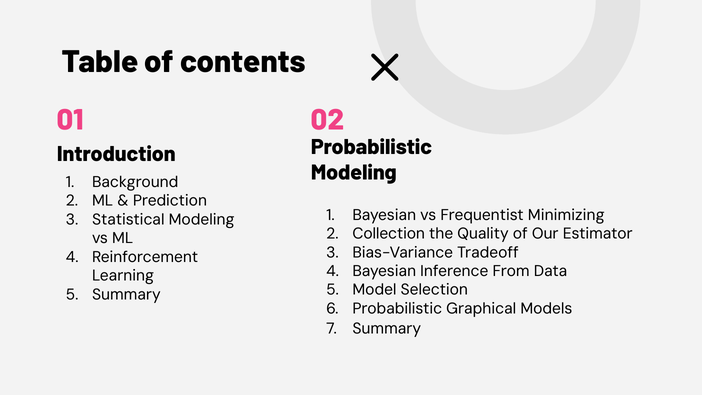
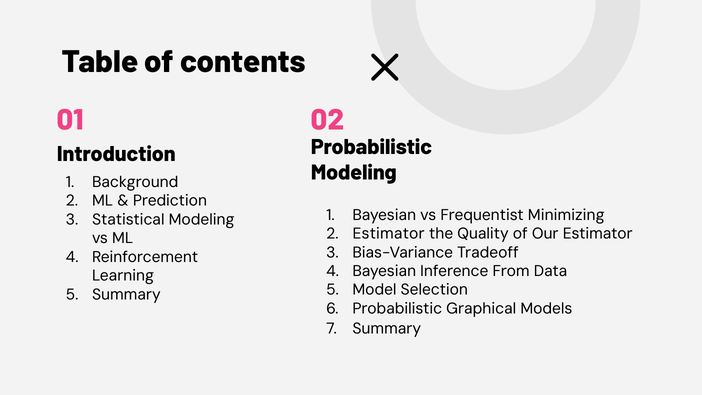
Collection at (389, 234): Collection -> Estimator
